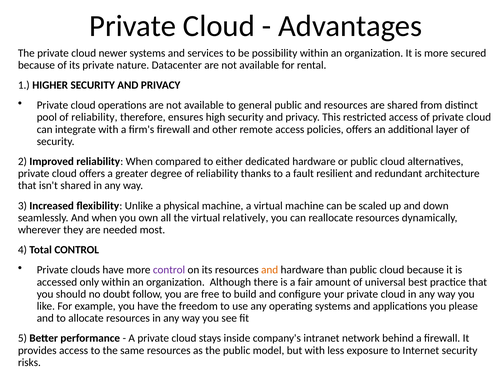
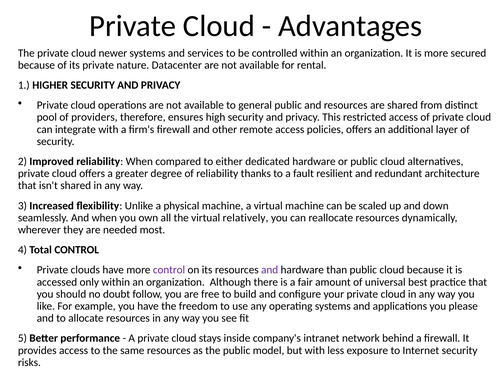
possibility: possibility -> controlled
pool of reliability: reliability -> providers
and at (270, 270) colour: orange -> purple
